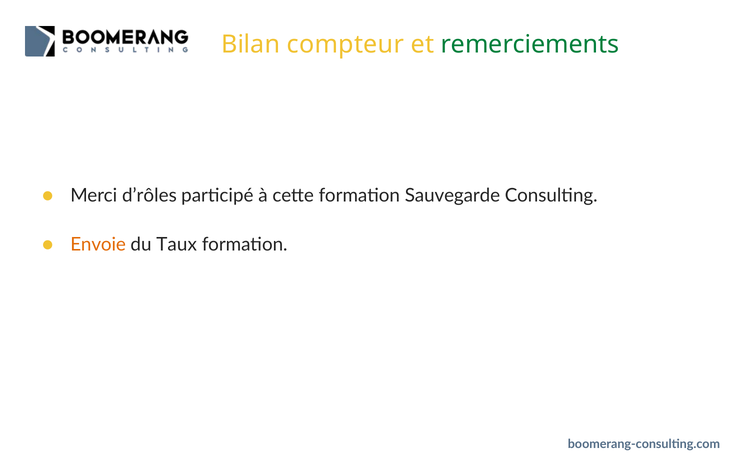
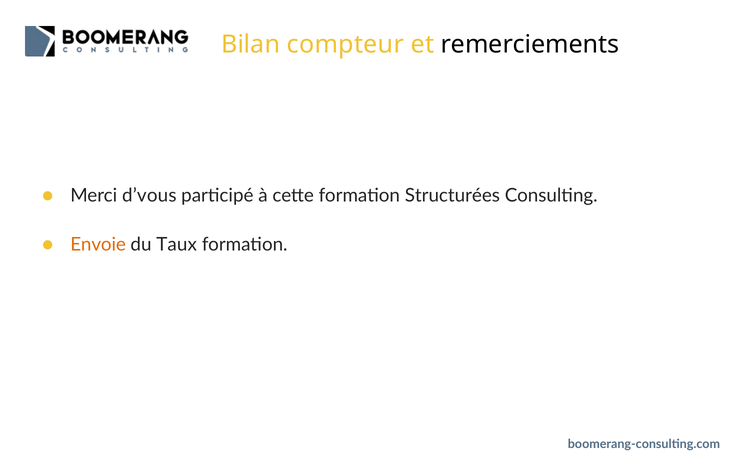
remerciements colour: green -> black
d’rôles: d’rôles -> d’vous
Sauvegarde: Sauvegarde -> Structurées
